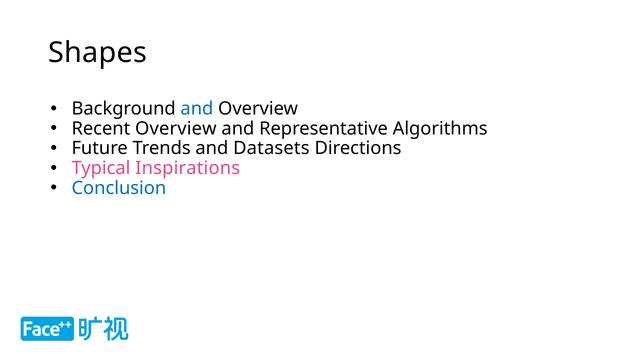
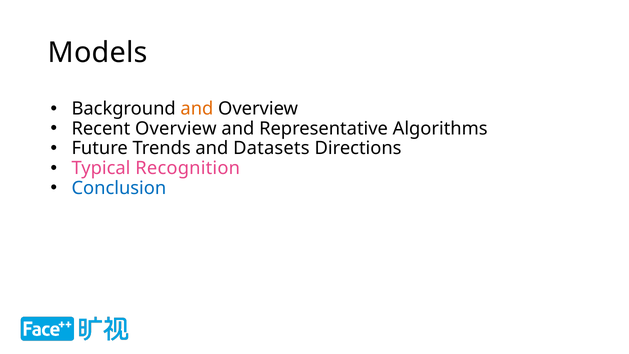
Shapes: Shapes -> Models
and at (197, 109) colour: blue -> orange
Inspirations: Inspirations -> Recognition
